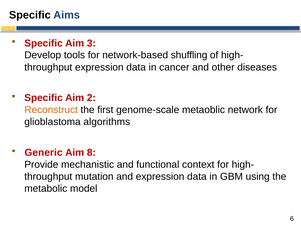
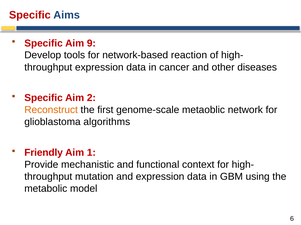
Specific at (30, 15) colour: black -> red
3: 3 -> 9
shuffling: shuffling -> reaction
Generic: Generic -> Friendly
8: 8 -> 1
